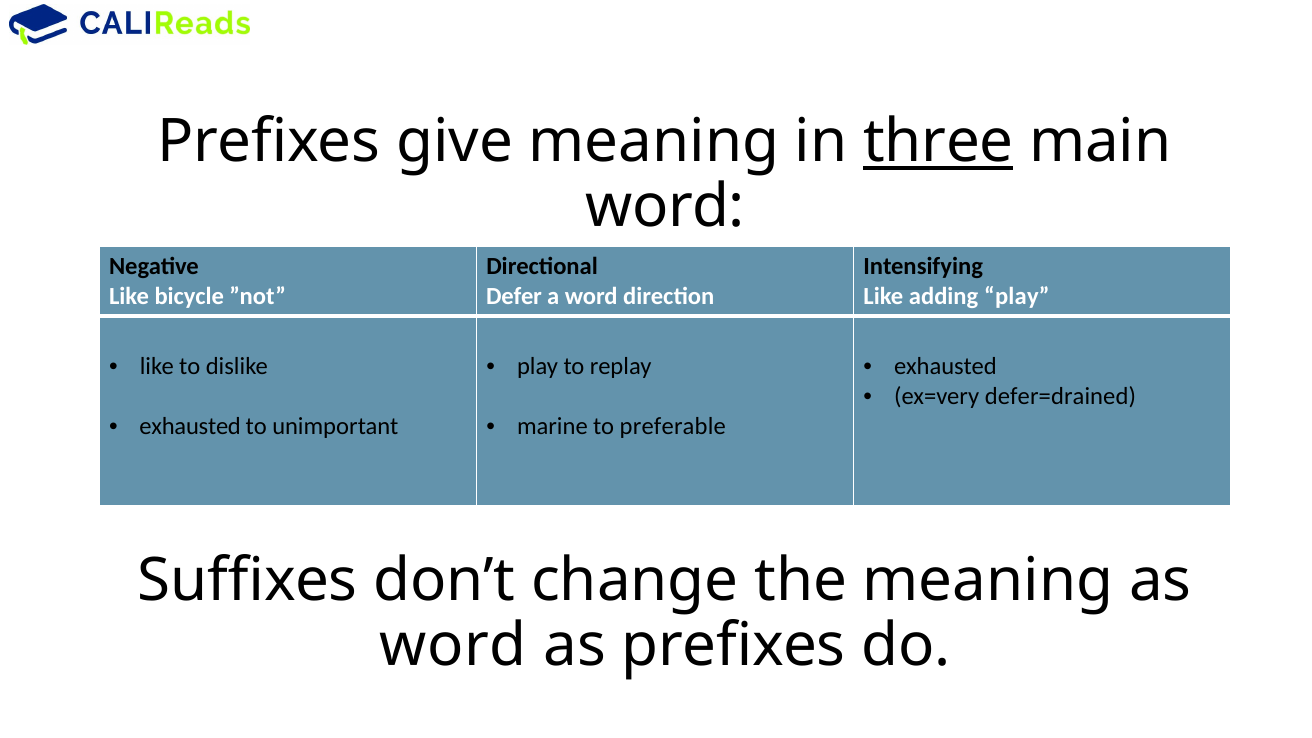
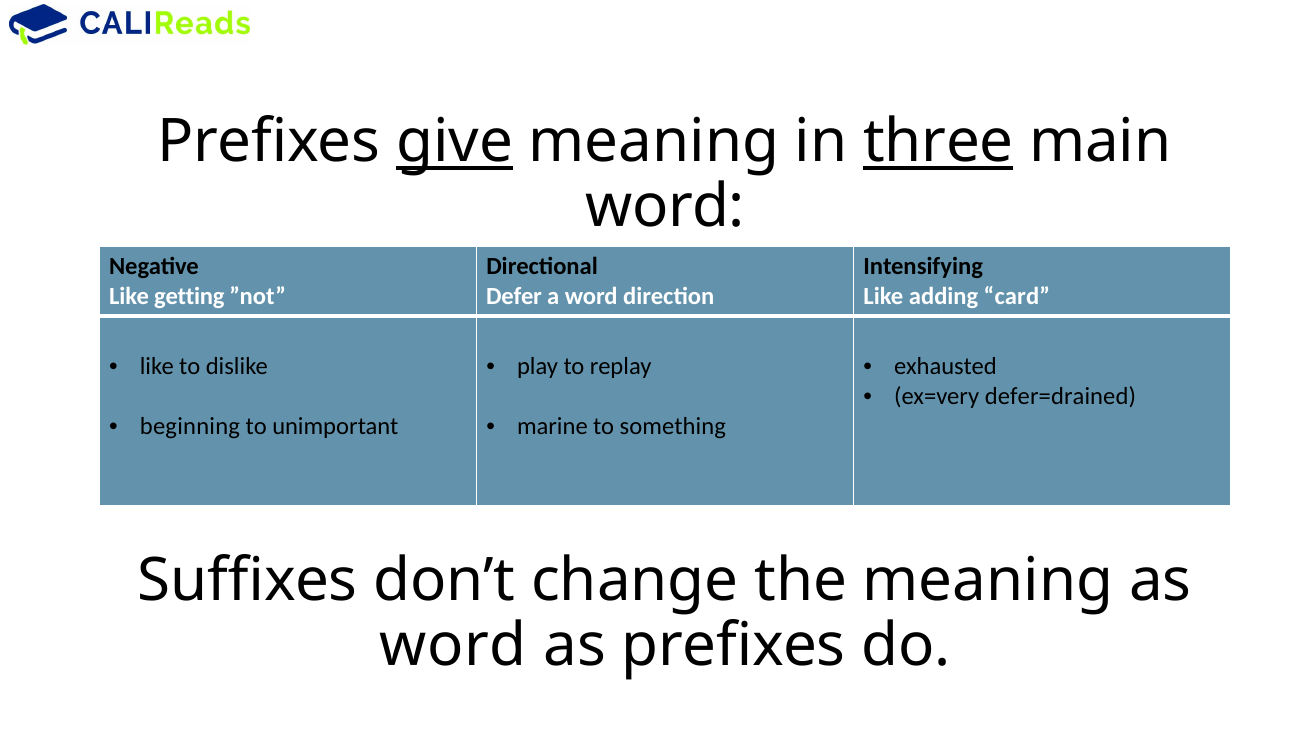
give underline: none -> present
bicycle: bicycle -> getting
adding play: play -> card
exhausted at (190, 426): exhausted -> beginning
preferable: preferable -> something
